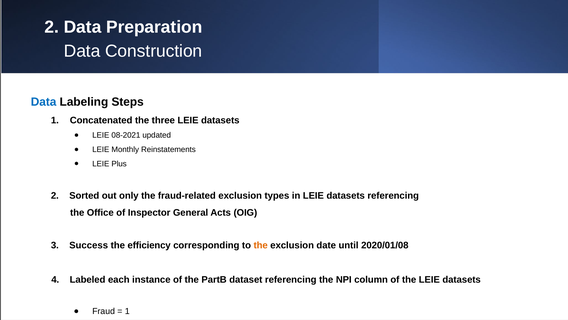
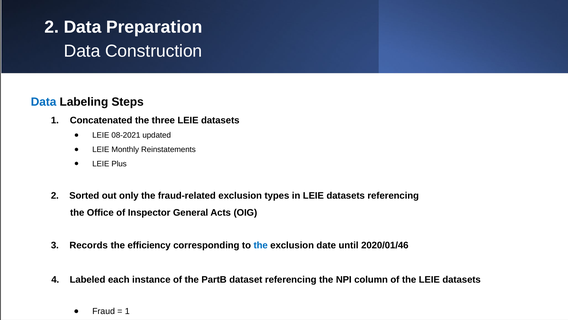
Success: Success -> Records
the at (261, 245) colour: orange -> blue
2020/01/08: 2020/01/08 -> 2020/01/46
